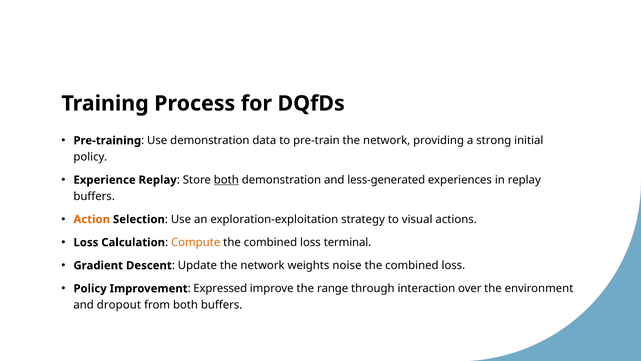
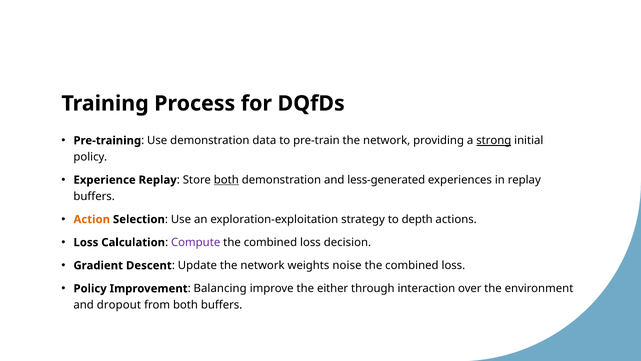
strong underline: none -> present
visual: visual -> depth
Compute colour: orange -> purple
terminal: terminal -> decision
Expressed: Expressed -> Balancing
range: range -> either
